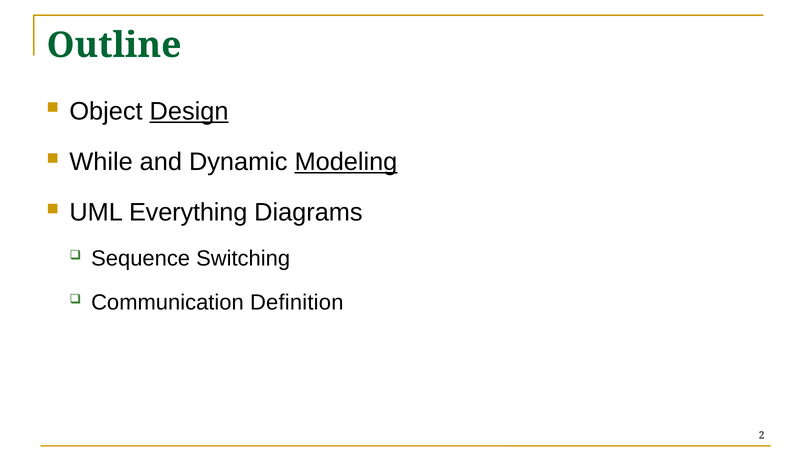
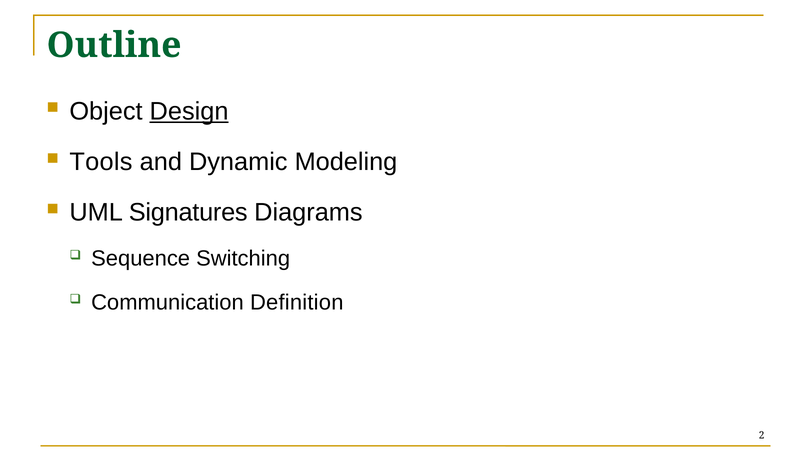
While: While -> Tools
Modeling underline: present -> none
Everything: Everything -> Signatures
